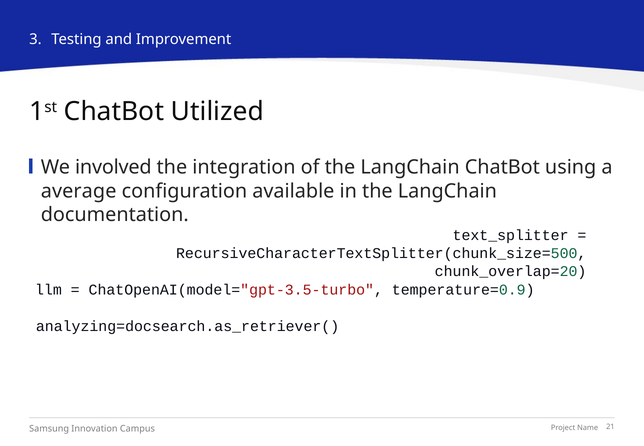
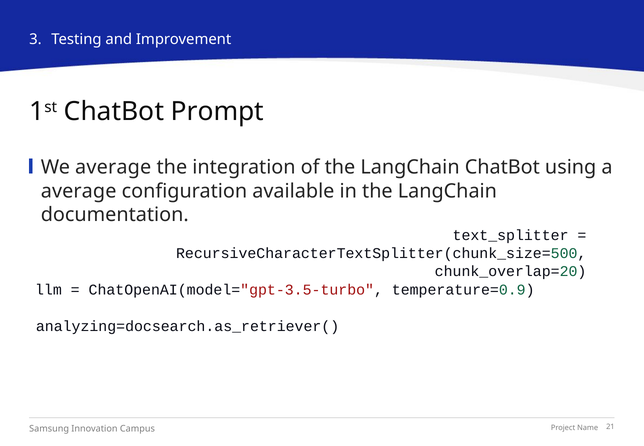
Utilized: Utilized -> Prompt
We involved: involved -> average
